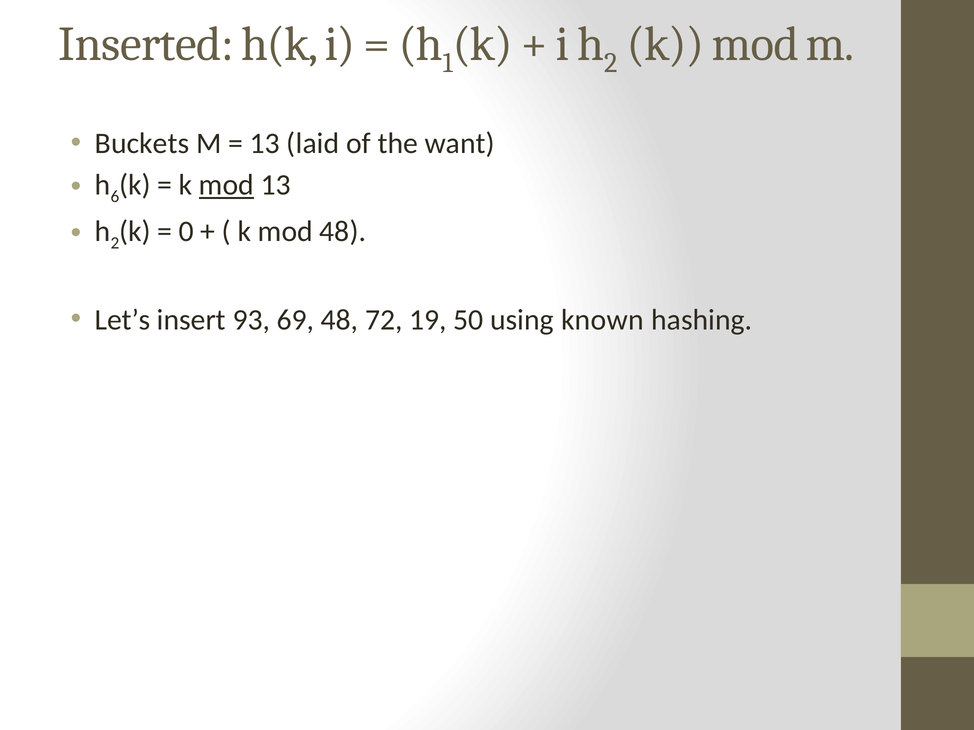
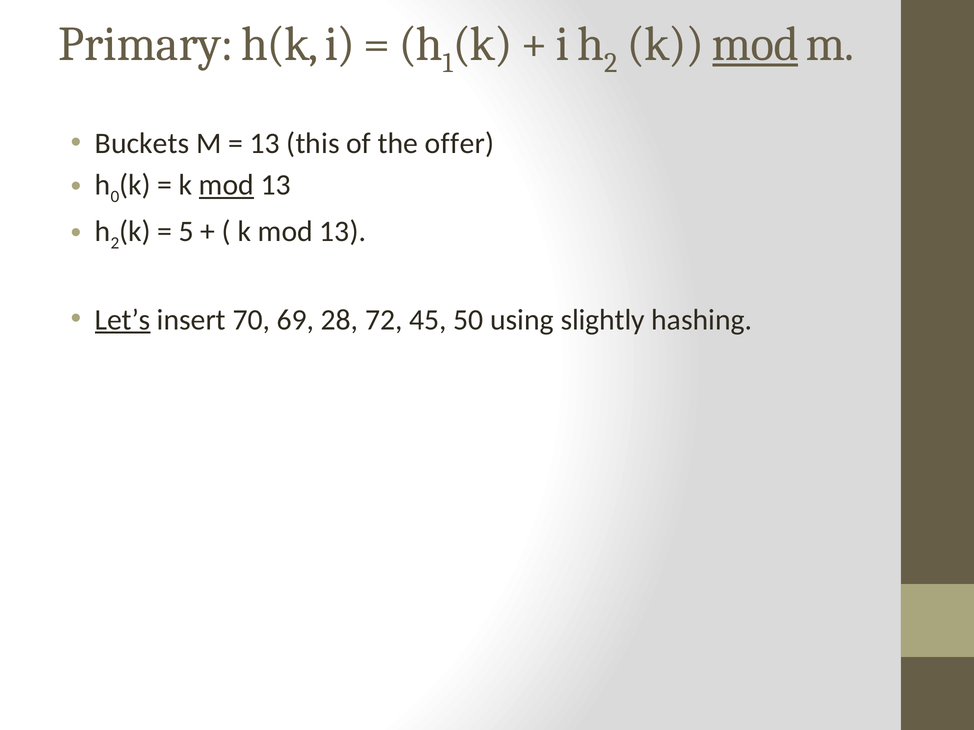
Inserted: Inserted -> Primary
mod at (755, 44) underline: none -> present
laid: laid -> this
want: want -> offer
6: 6 -> 0
0: 0 -> 5
48 at (343, 232): 48 -> 13
Let’s underline: none -> present
93: 93 -> 70
69 48: 48 -> 28
19: 19 -> 45
known: known -> slightly
